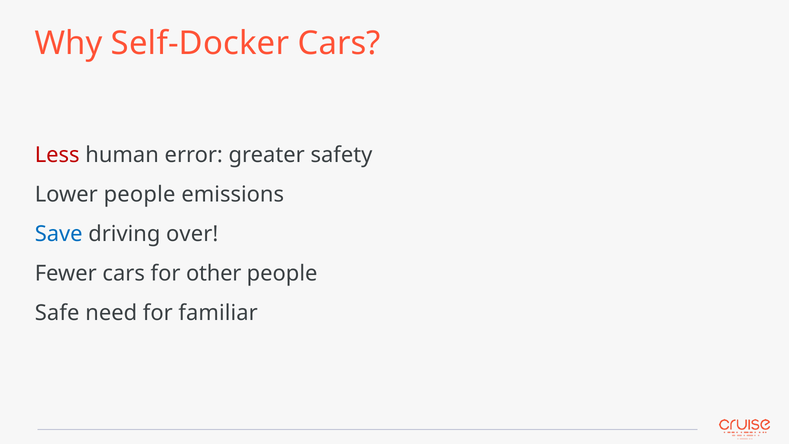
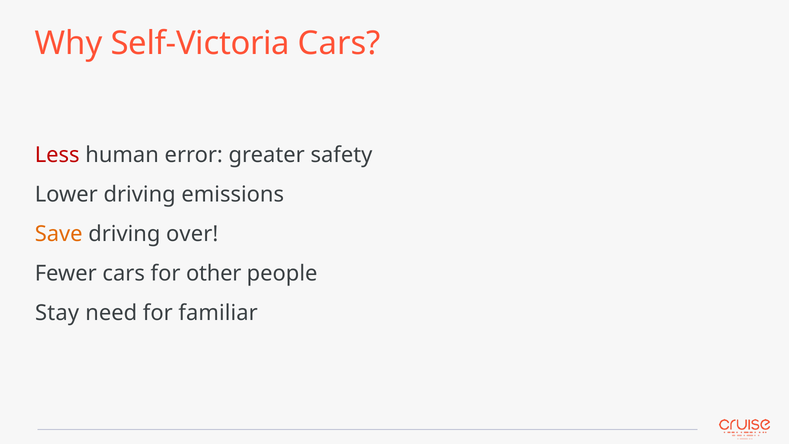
Self-Docker: Self-Docker -> Self-Victoria
Lower people: people -> driving
Save colour: blue -> orange
Safe: Safe -> Stay
